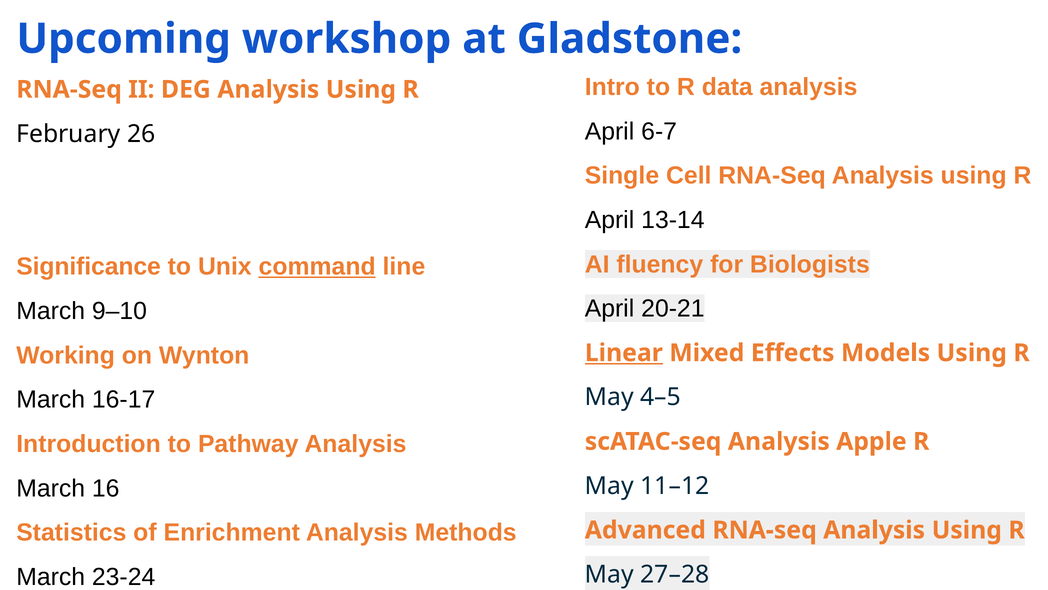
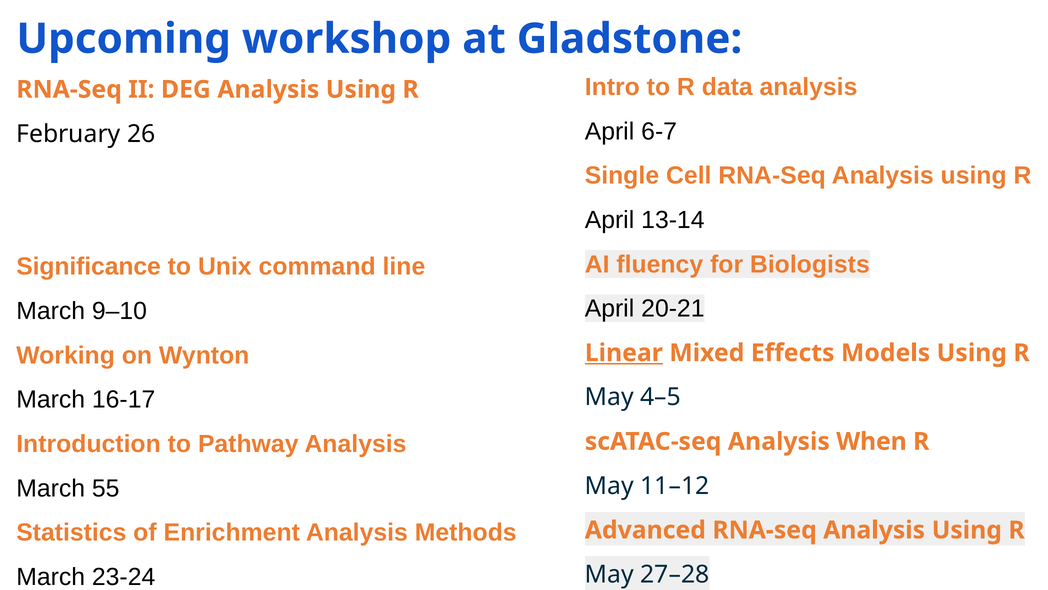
command underline: present -> none
Apple: Apple -> When
16: 16 -> 55
